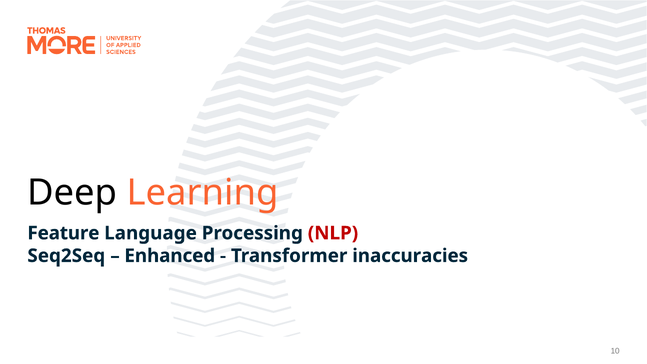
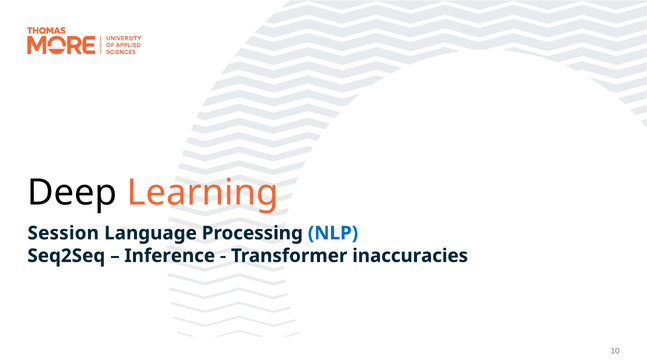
Feature: Feature -> Session
NLP colour: red -> blue
Enhanced: Enhanced -> Inference
